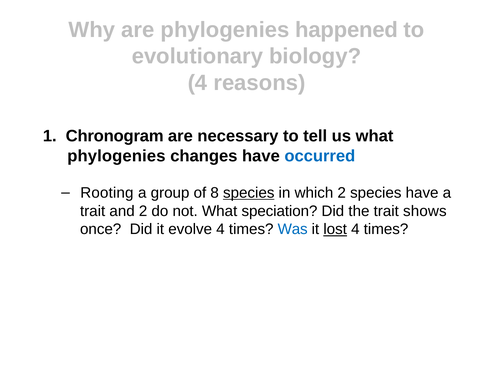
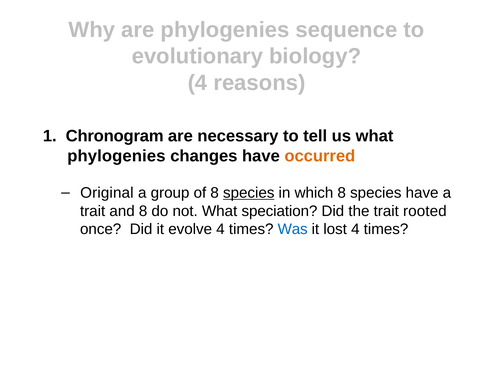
happened: happened -> sequence
occurred colour: blue -> orange
Rooting: Rooting -> Original
which 2: 2 -> 8
and 2: 2 -> 8
shows: shows -> rooted
lost underline: present -> none
